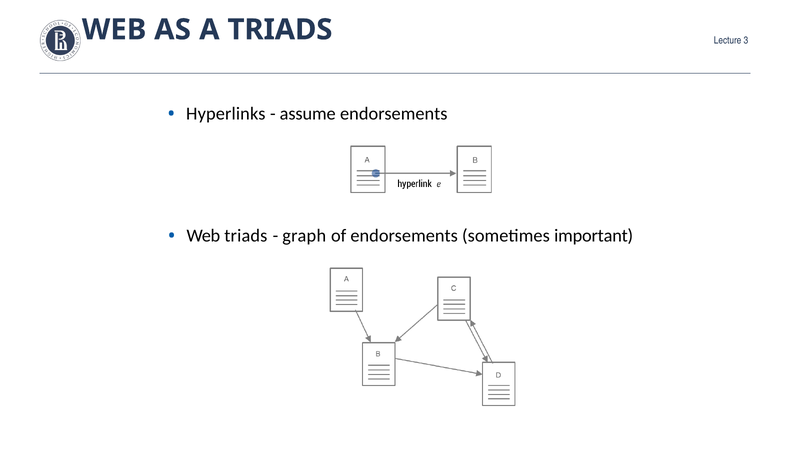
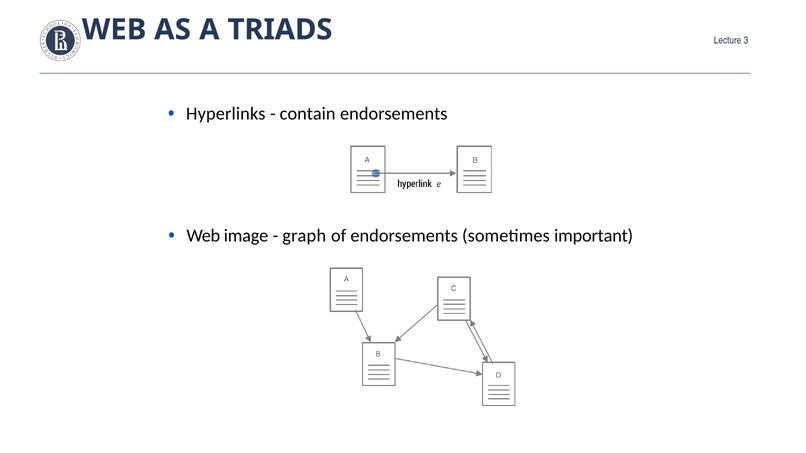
assume: assume -> contain
Web triads: triads -> image
